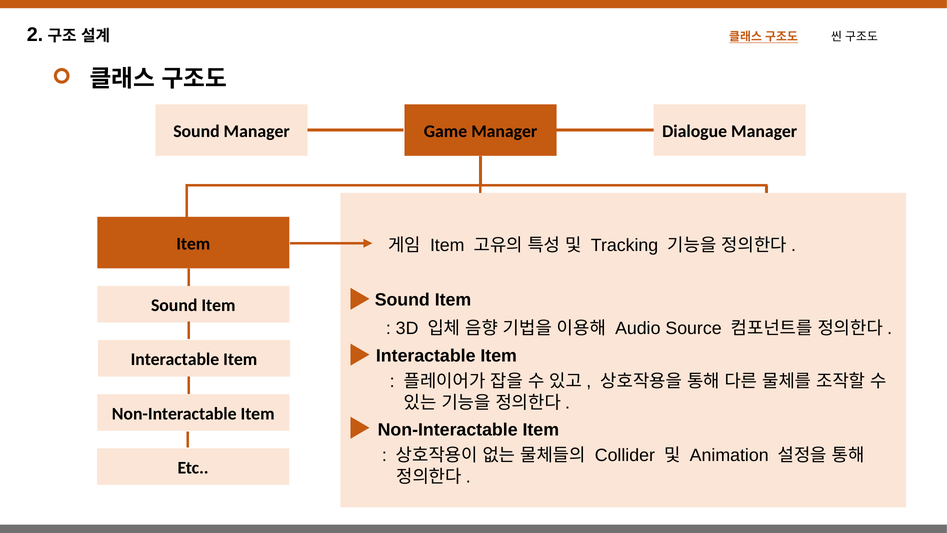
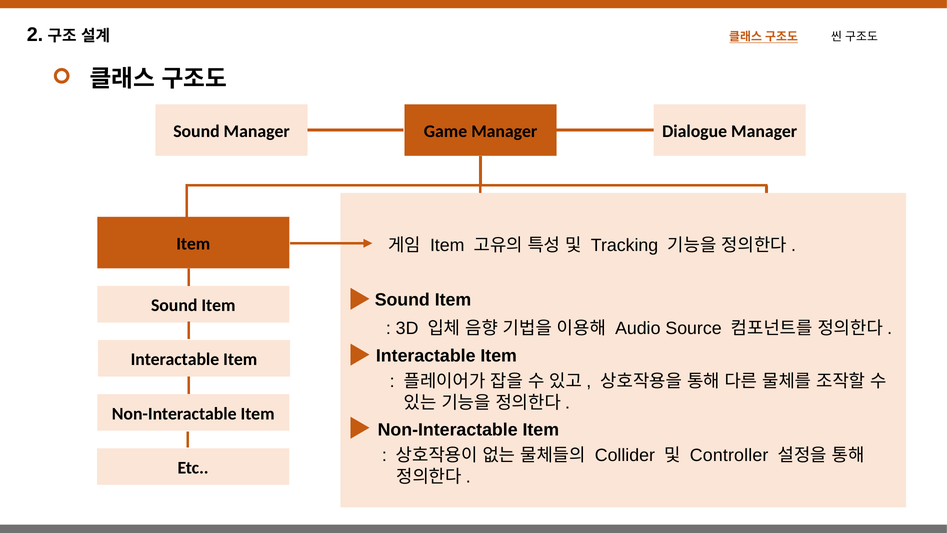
Animation: Animation -> Controller
